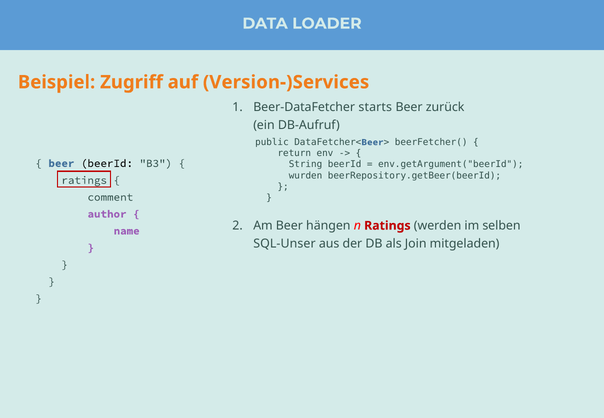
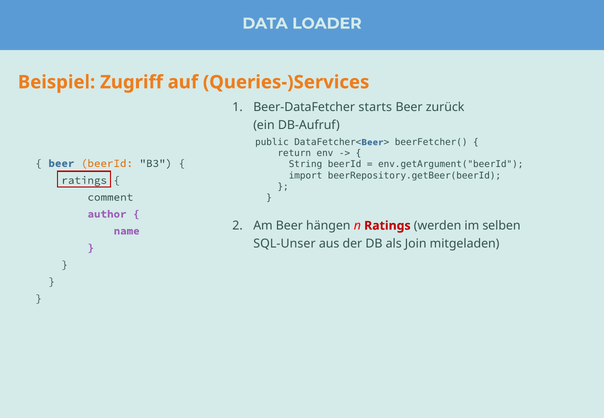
Version-)Services: Version-)Services -> Queries-)Services
beerId at (107, 163) colour: black -> orange
wurden: wurden -> import
